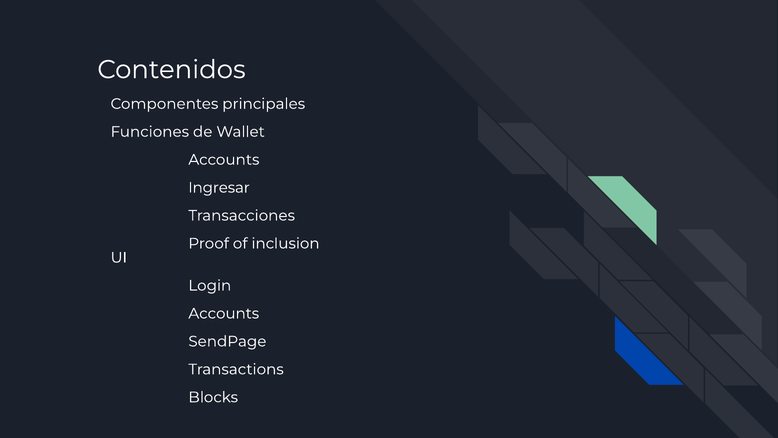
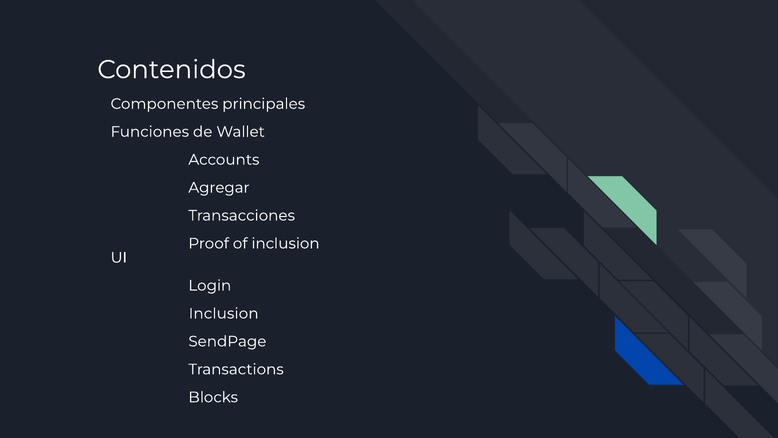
Ingresar: Ingresar -> Agregar
Accounts at (224, 313): Accounts -> Inclusion
